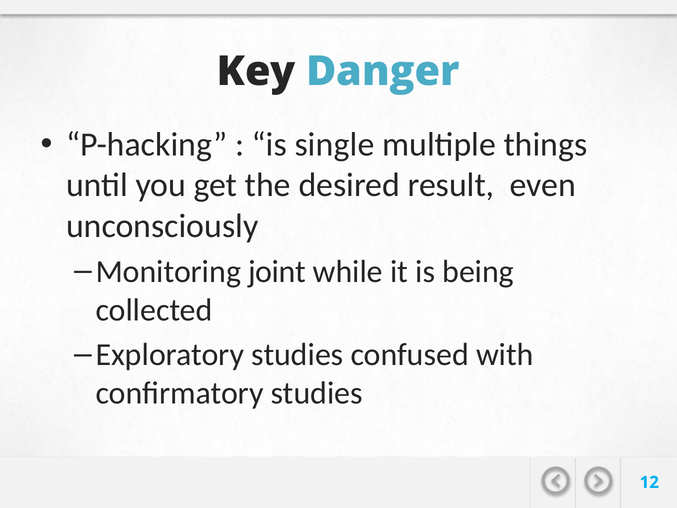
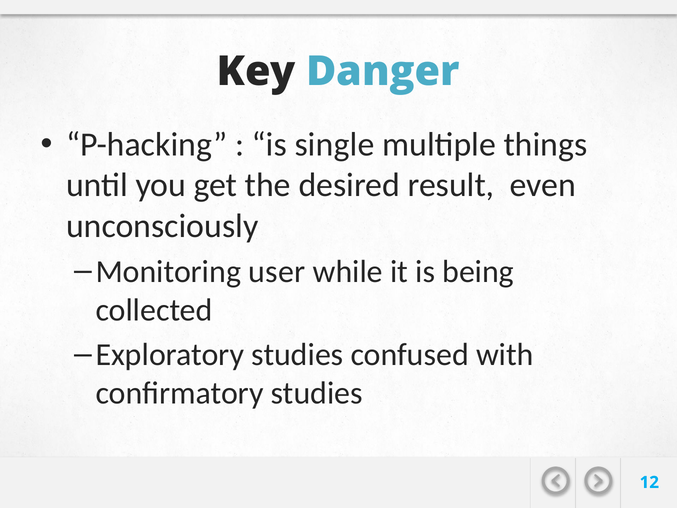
joint: joint -> user
